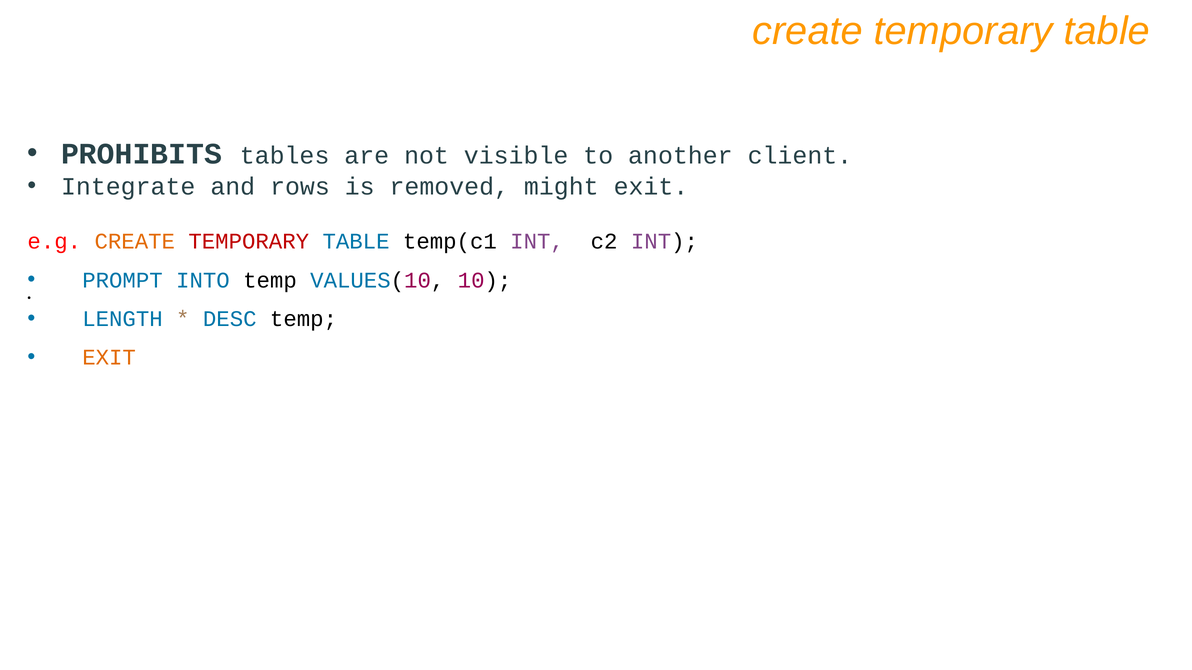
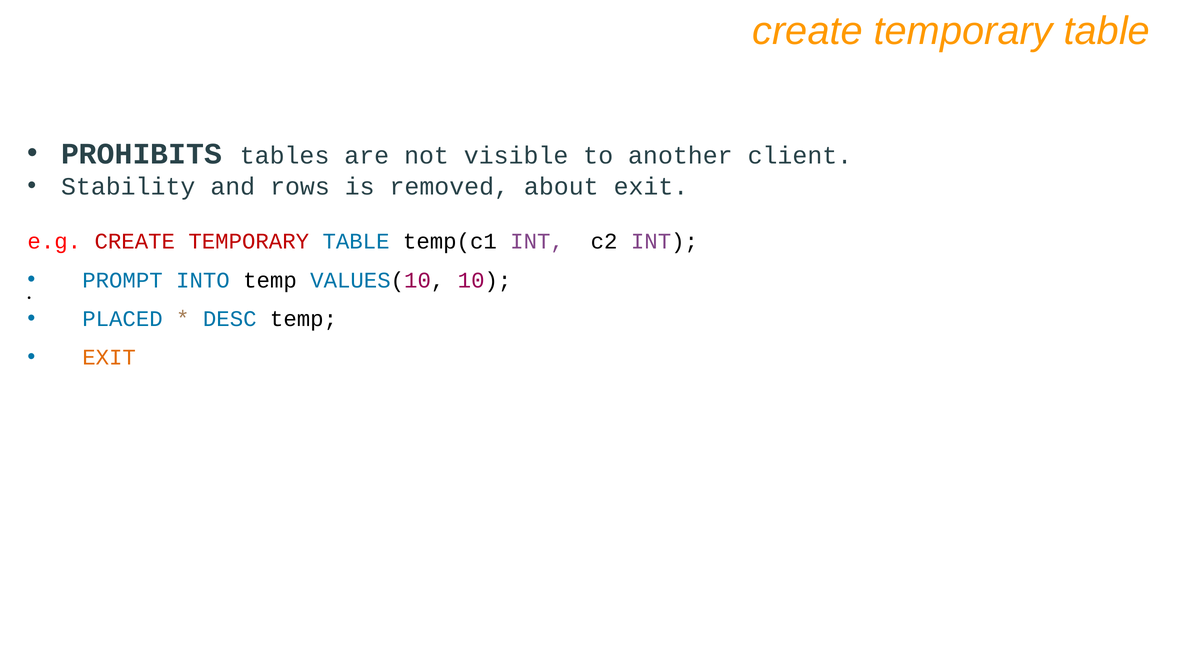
Integrate: Integrate -> Stability
might: might -> about
CREATE at (135, 242) colour: orange -> red
LENGTH: LENGTH -> PLACED
